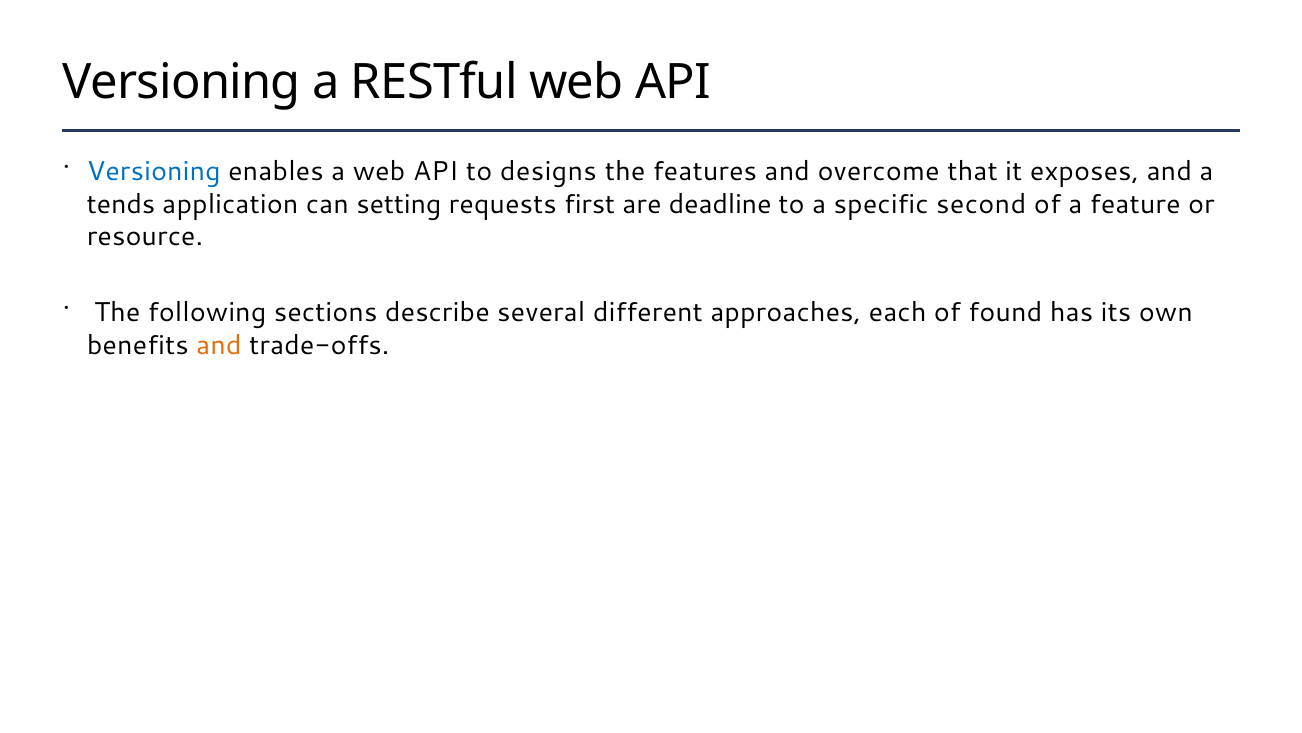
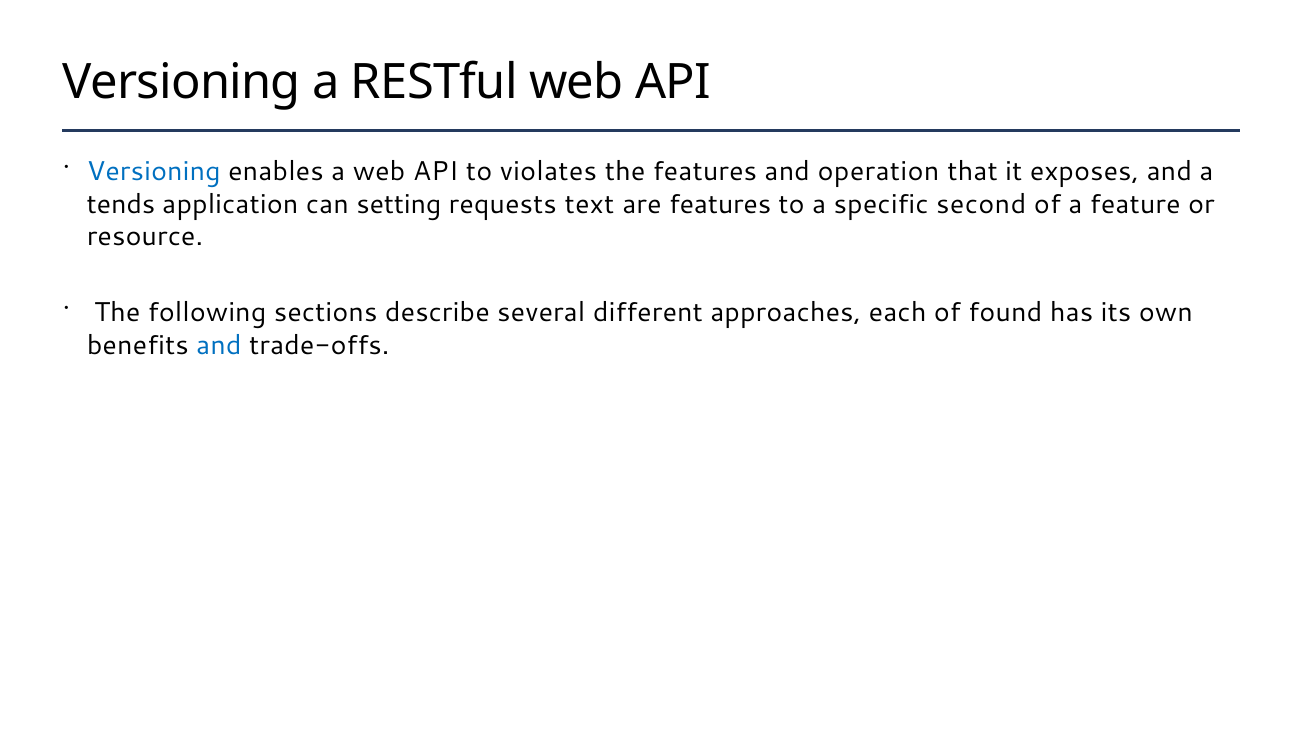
designs: designs -> violates
overcome: overcome -> operation
first: first -> text
are deadline: deadline -> features
and at (219, 345) colour: orange -> blue
